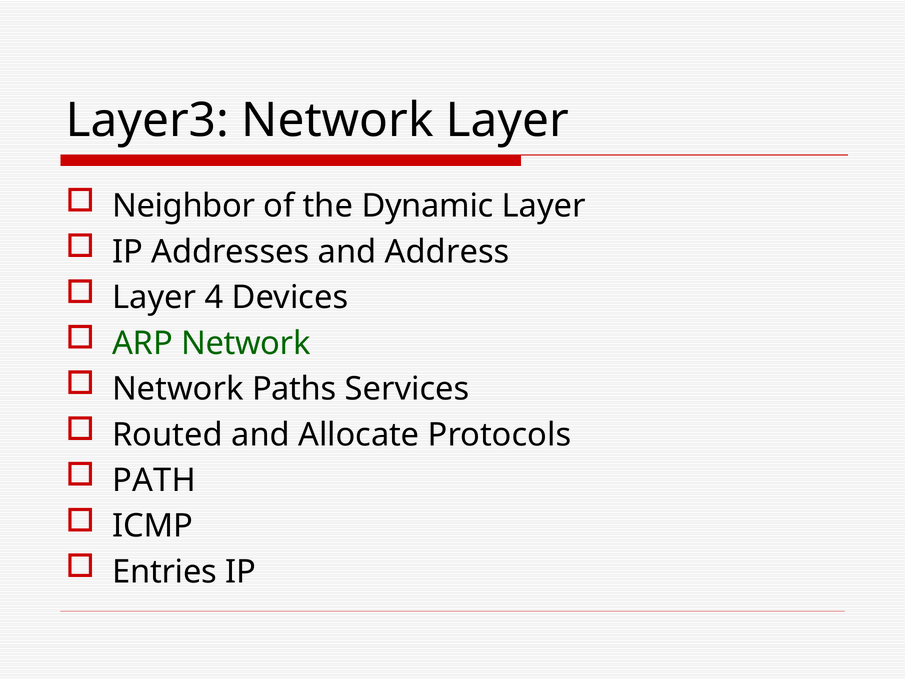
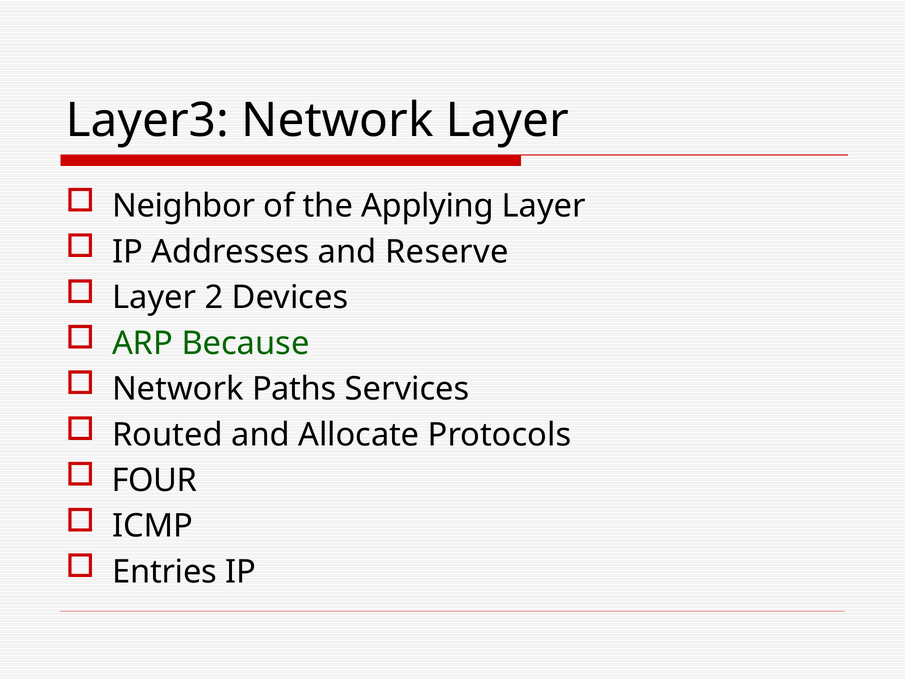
Dynamic: Dynamic -> Applying
Address: Address -> Reserve
4: 4 -> 2
ARP Network: Network -> Because
PATH: PATH -> FOUR
